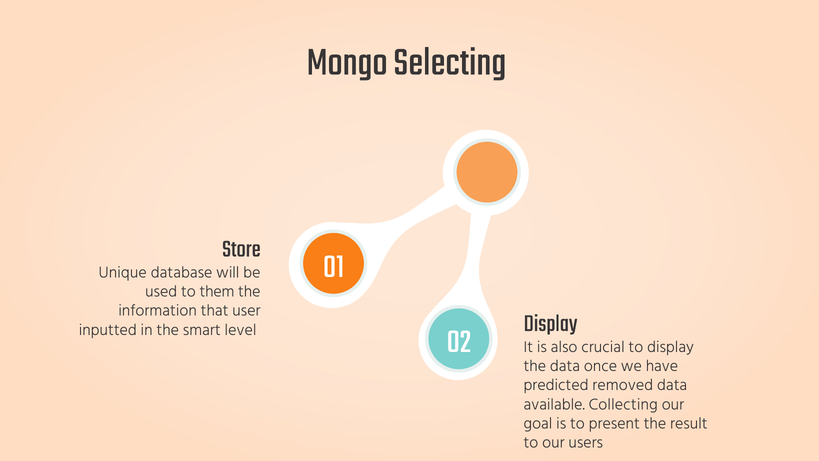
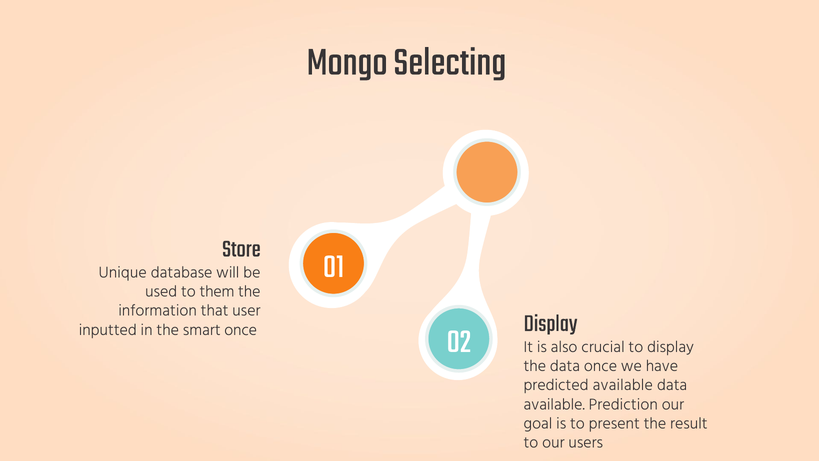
smart level: level -> once
predicted removed: removed -> available
Collecting: Collecting -> Prediction
